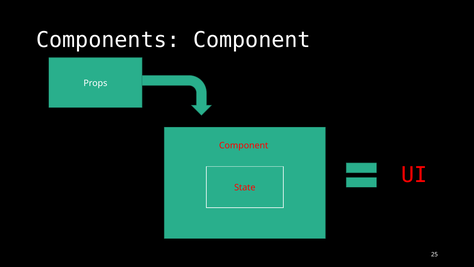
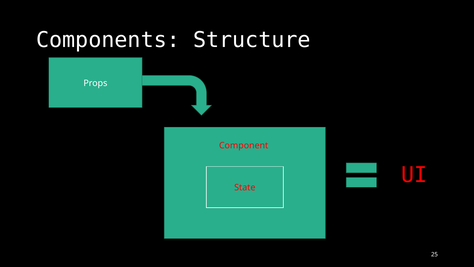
Components Component: Component -> Structure
